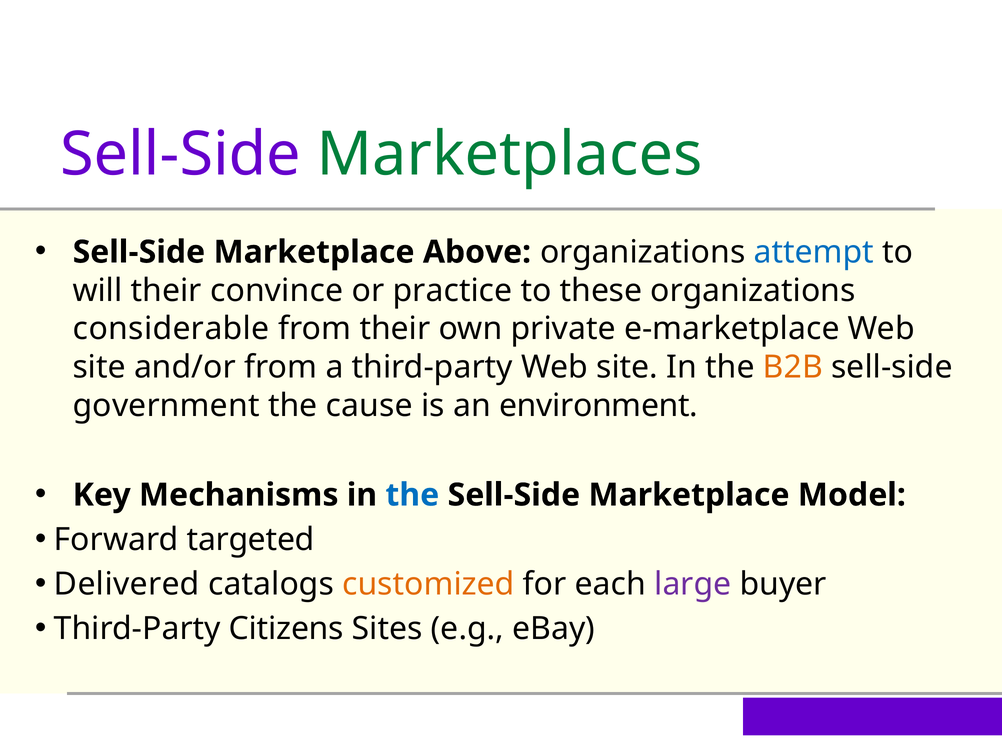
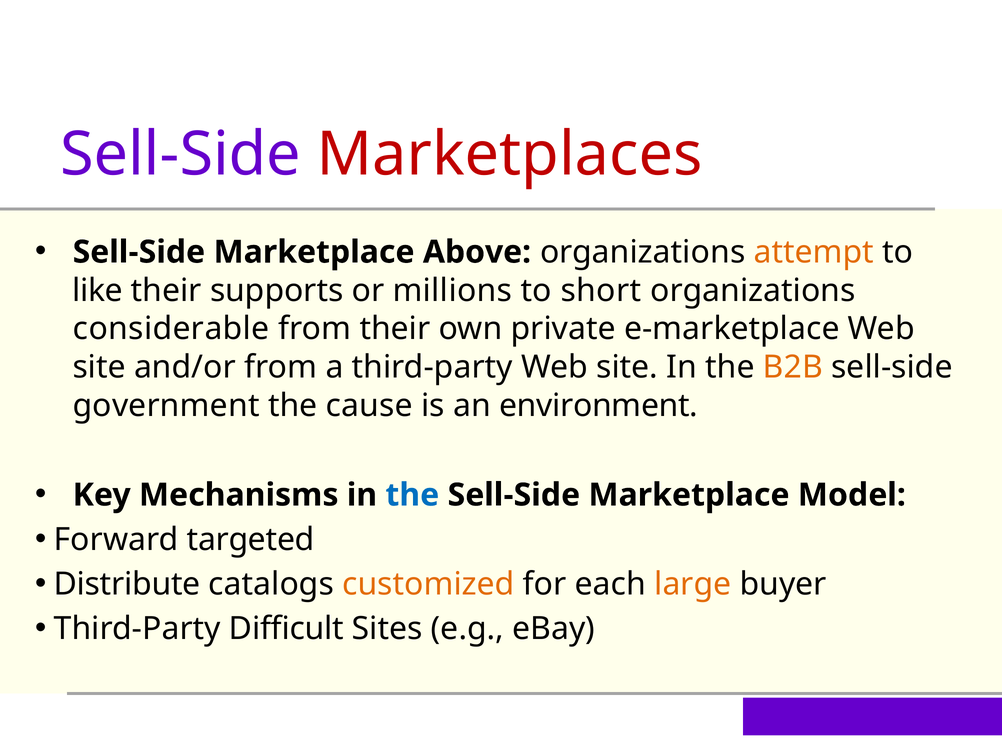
Marketplaces colour: green -> red
attempt colour: blue -> orange
will: will -> like
convince: convince -> supports
practice: practice -> millions
these: these -> short
Delivered: Delivered -> Distribute
large colour: purple -> orange
Citizens: Citizens -> Difficult
